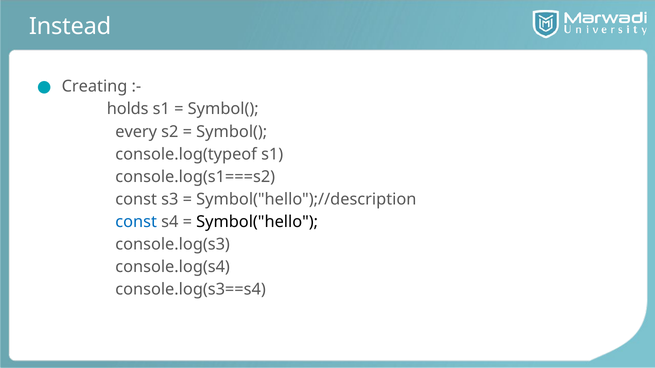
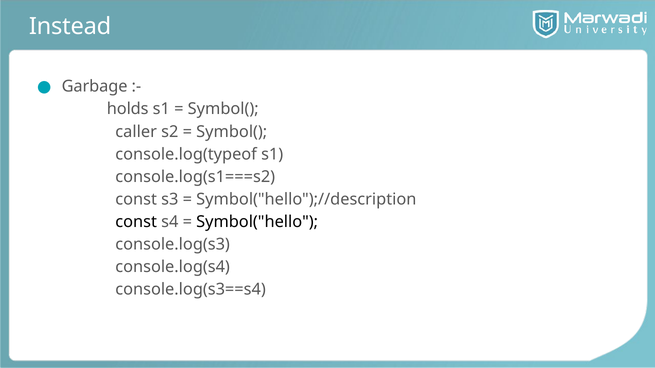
Creating: Creating -> Garbage
every: every -> caller
const at (136, 222) colour: blue -> black
